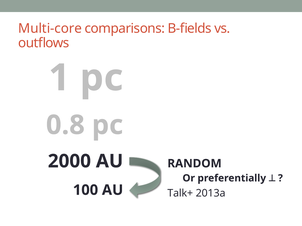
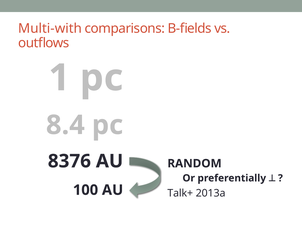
Multi-core: Multi-core -> Multi-with
0.8: 0.8 -> 8.4
2000: 2000 -> 8376
